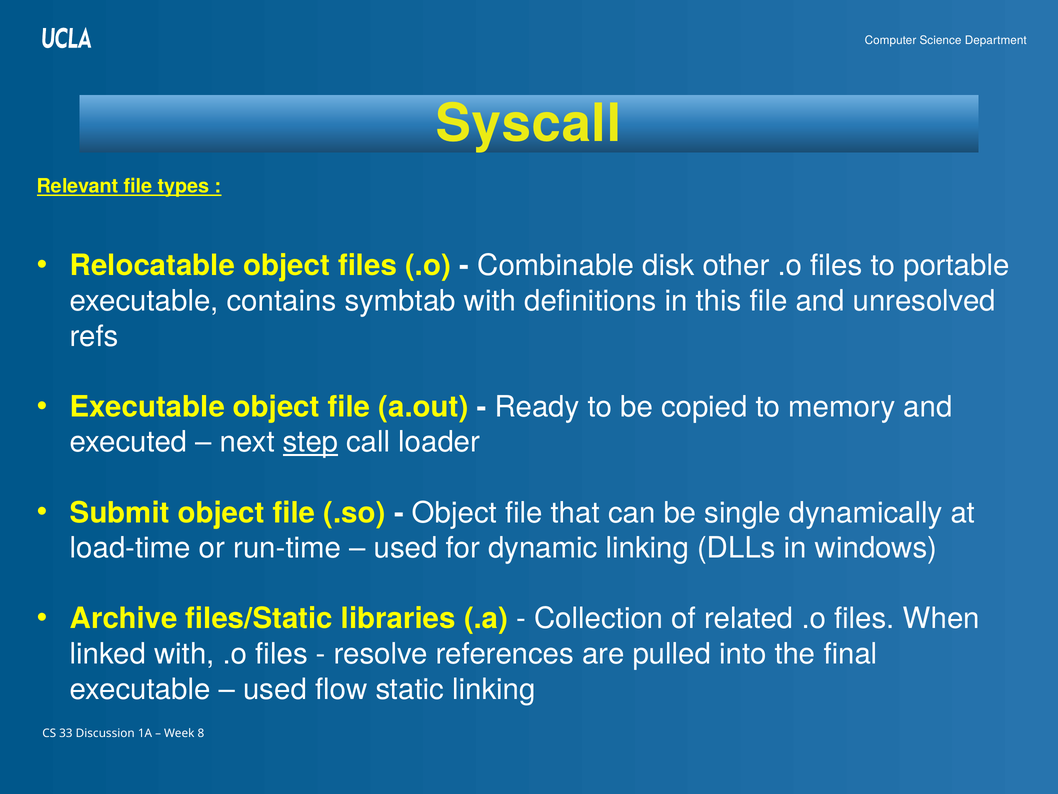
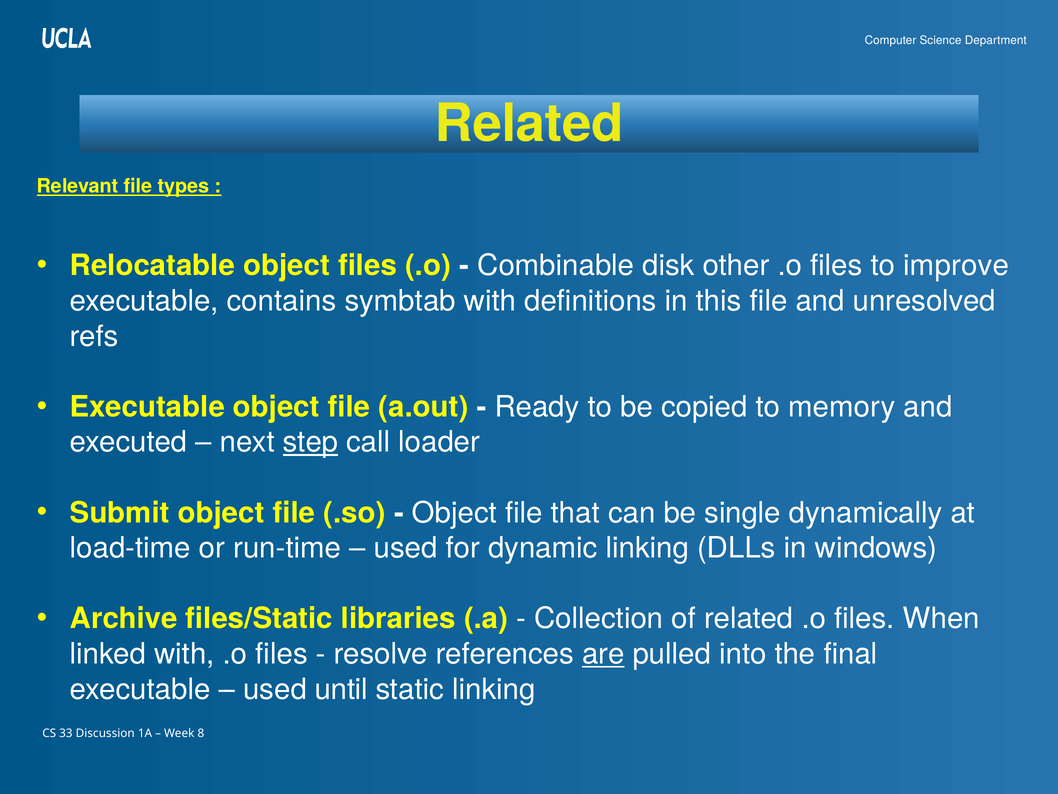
Syscall at (529, 123): Syscall -> Related
portable: portable -> improve
are underline: none -> present
flow: flow -> until
